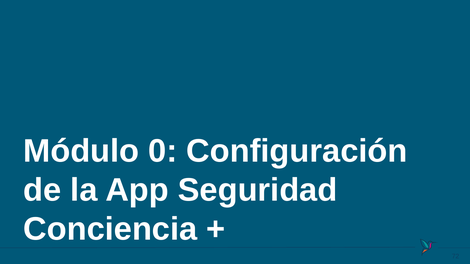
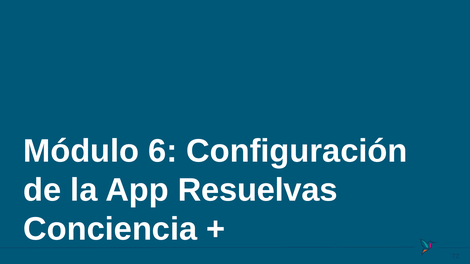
0: 0 -> 6
Seguridad: Seguridad -> Resuelvas
